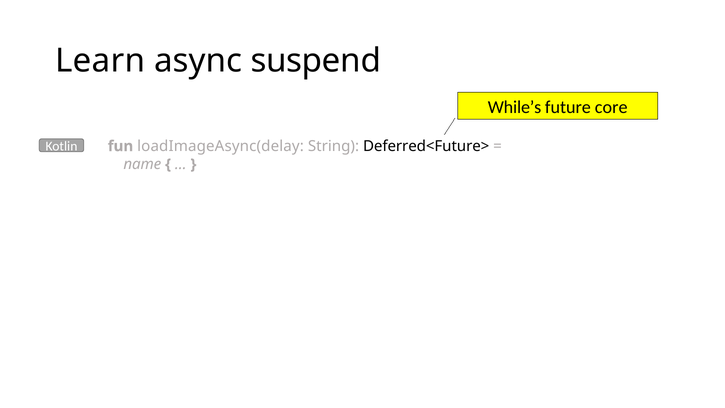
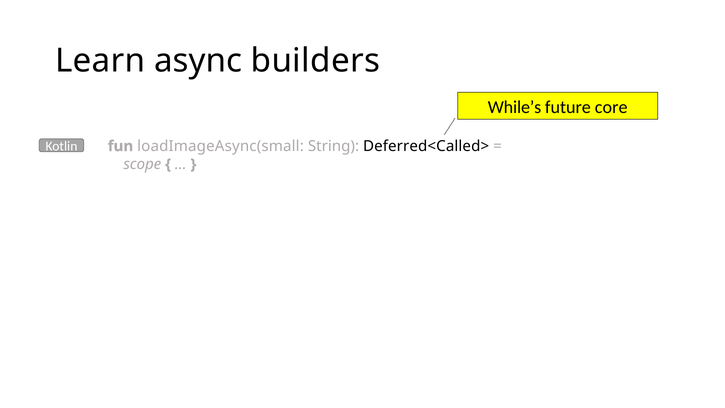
suspend: suspend -> builders
loadImageAsync(delay: loadImageAsync(delay -> loadImageAsync(small
Deferred<Future>: Deferred<Future> -> Deferred<Called>
name: name -> scope
